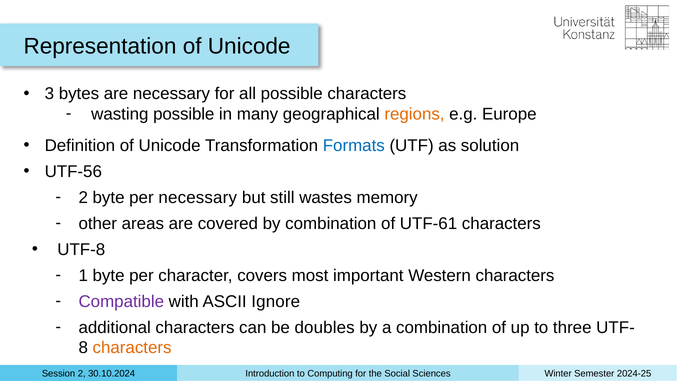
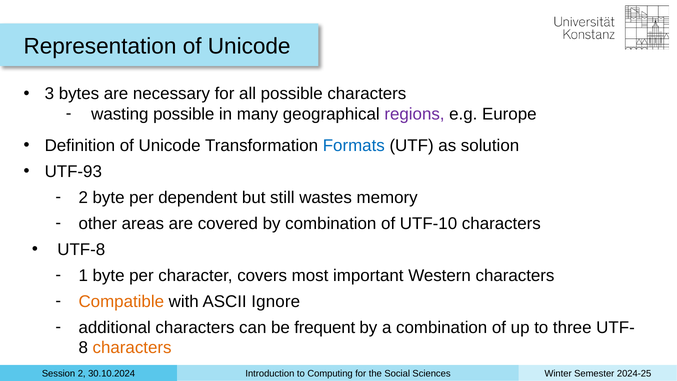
regions colour: orange -> purple
UTF-56: UTF-56 -> UTF-93
per necessary: necessary -> dependent
UTF-61: UTF-61 -> UTF-10
Compatible colour: purple -> orange
doubles: doubles -> frequent
